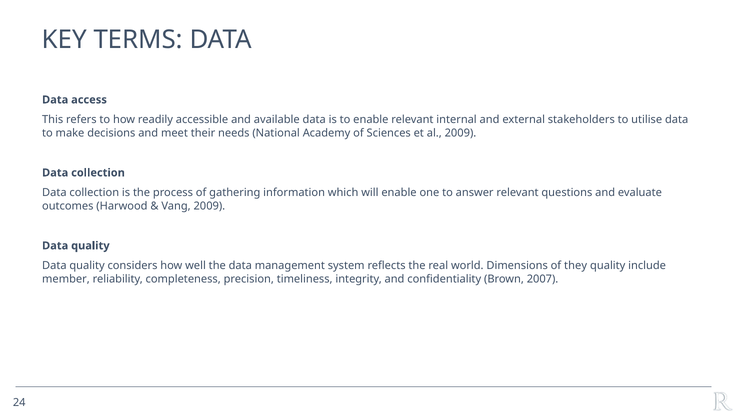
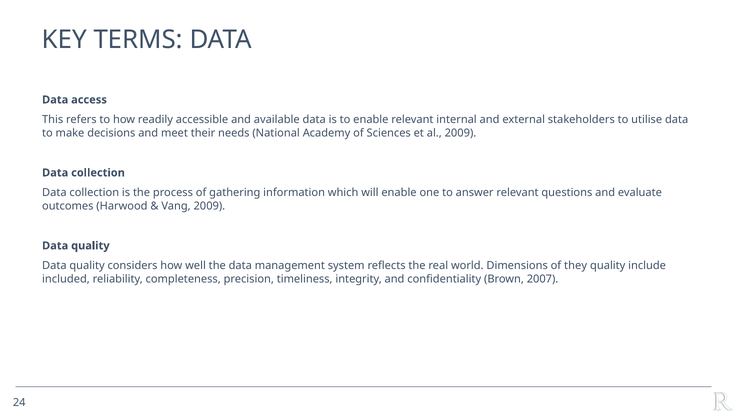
member: member -> included
